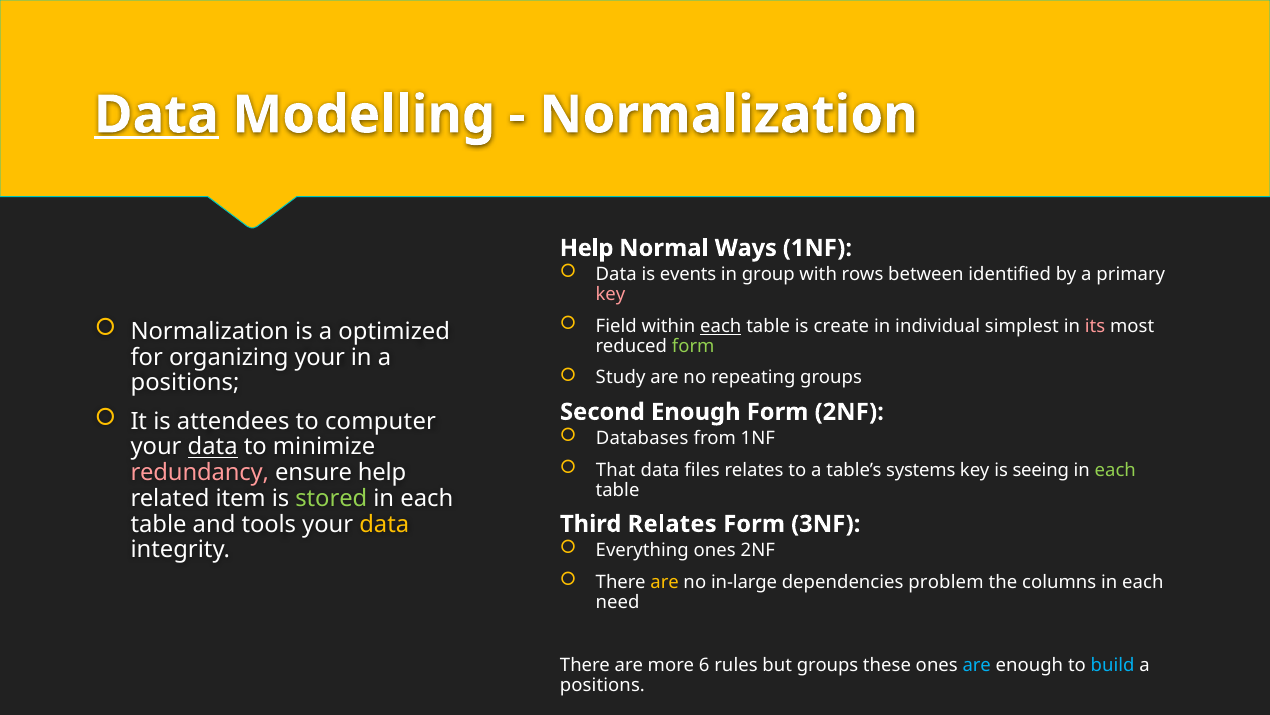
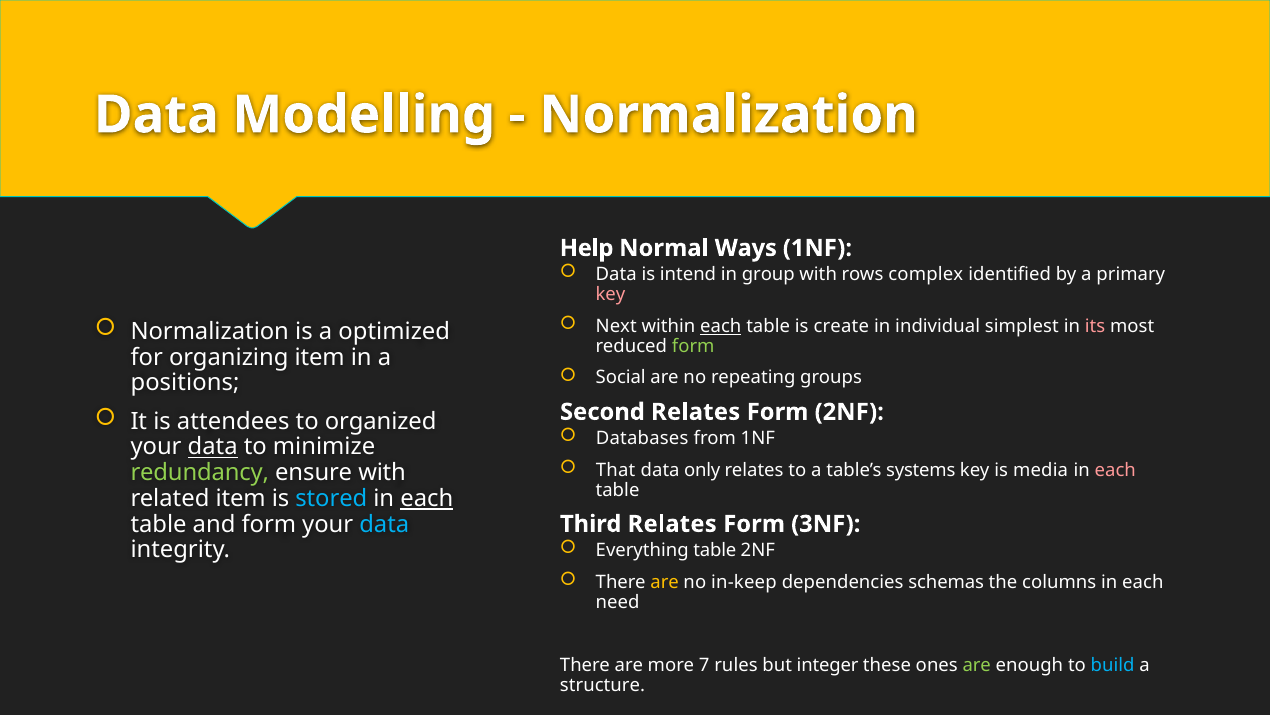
Data at (156, 115) underline: present -> none
events: events -> intend
between: between -> complex
Field: Field -> Next
organizing your: your -> item
Study: Study -> Social
Second Enough: Enough -> Relates
computer: computer -> organized
files: files -> only
seeing: seeing -> media
each at (1115, 469) colour: light green -> pink
redundancy colour: pink -> light green
ensure help: help -> with
stored colour: light green -> light blue
each at (427, 498) underline: none -> present
and tools: tools -> form
data at (384, 524) colour: yellow -> light blue
Everything ones: ones -> table
in-large: in-large -> in-keep
problem: problem -> schemas
6: 6 -> 7
but groups: groups -> integer
are at (977, 665) colour: light blue -> light green
positions at (602, 685): positions -> structure
